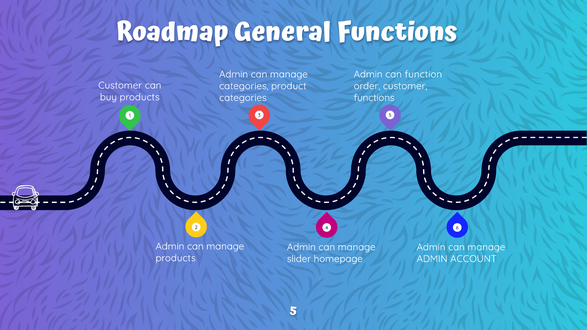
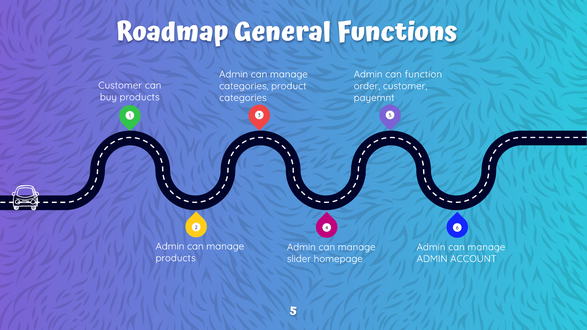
functions at (374, 98): functions -> payemnt
